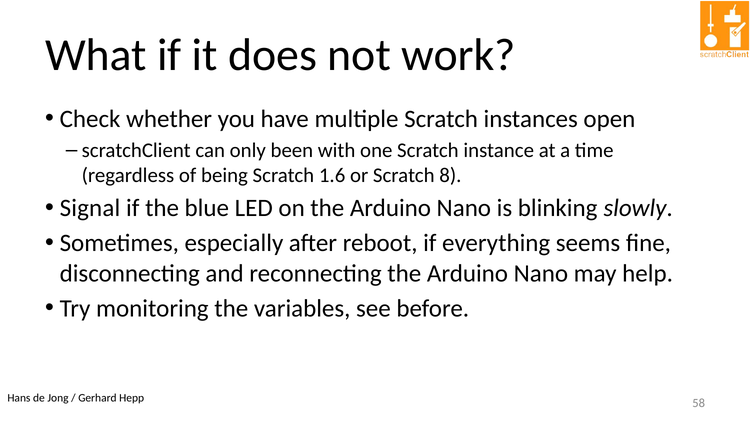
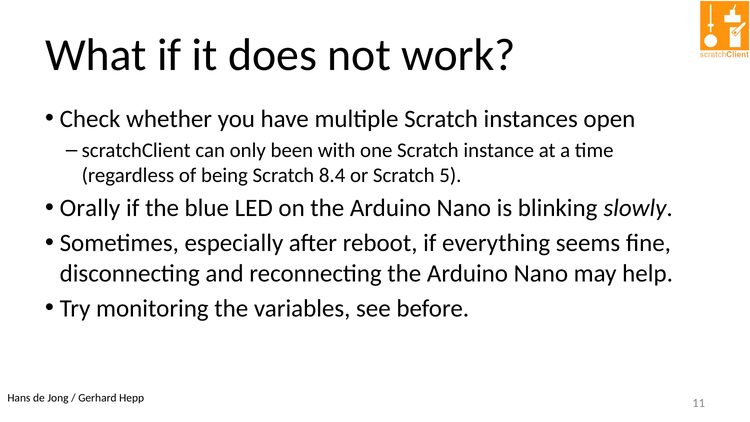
1.6: 1.6 -> 8.4
8: 8 -> 5
Signal: Signal -> Orally
58: 58 -> 11
